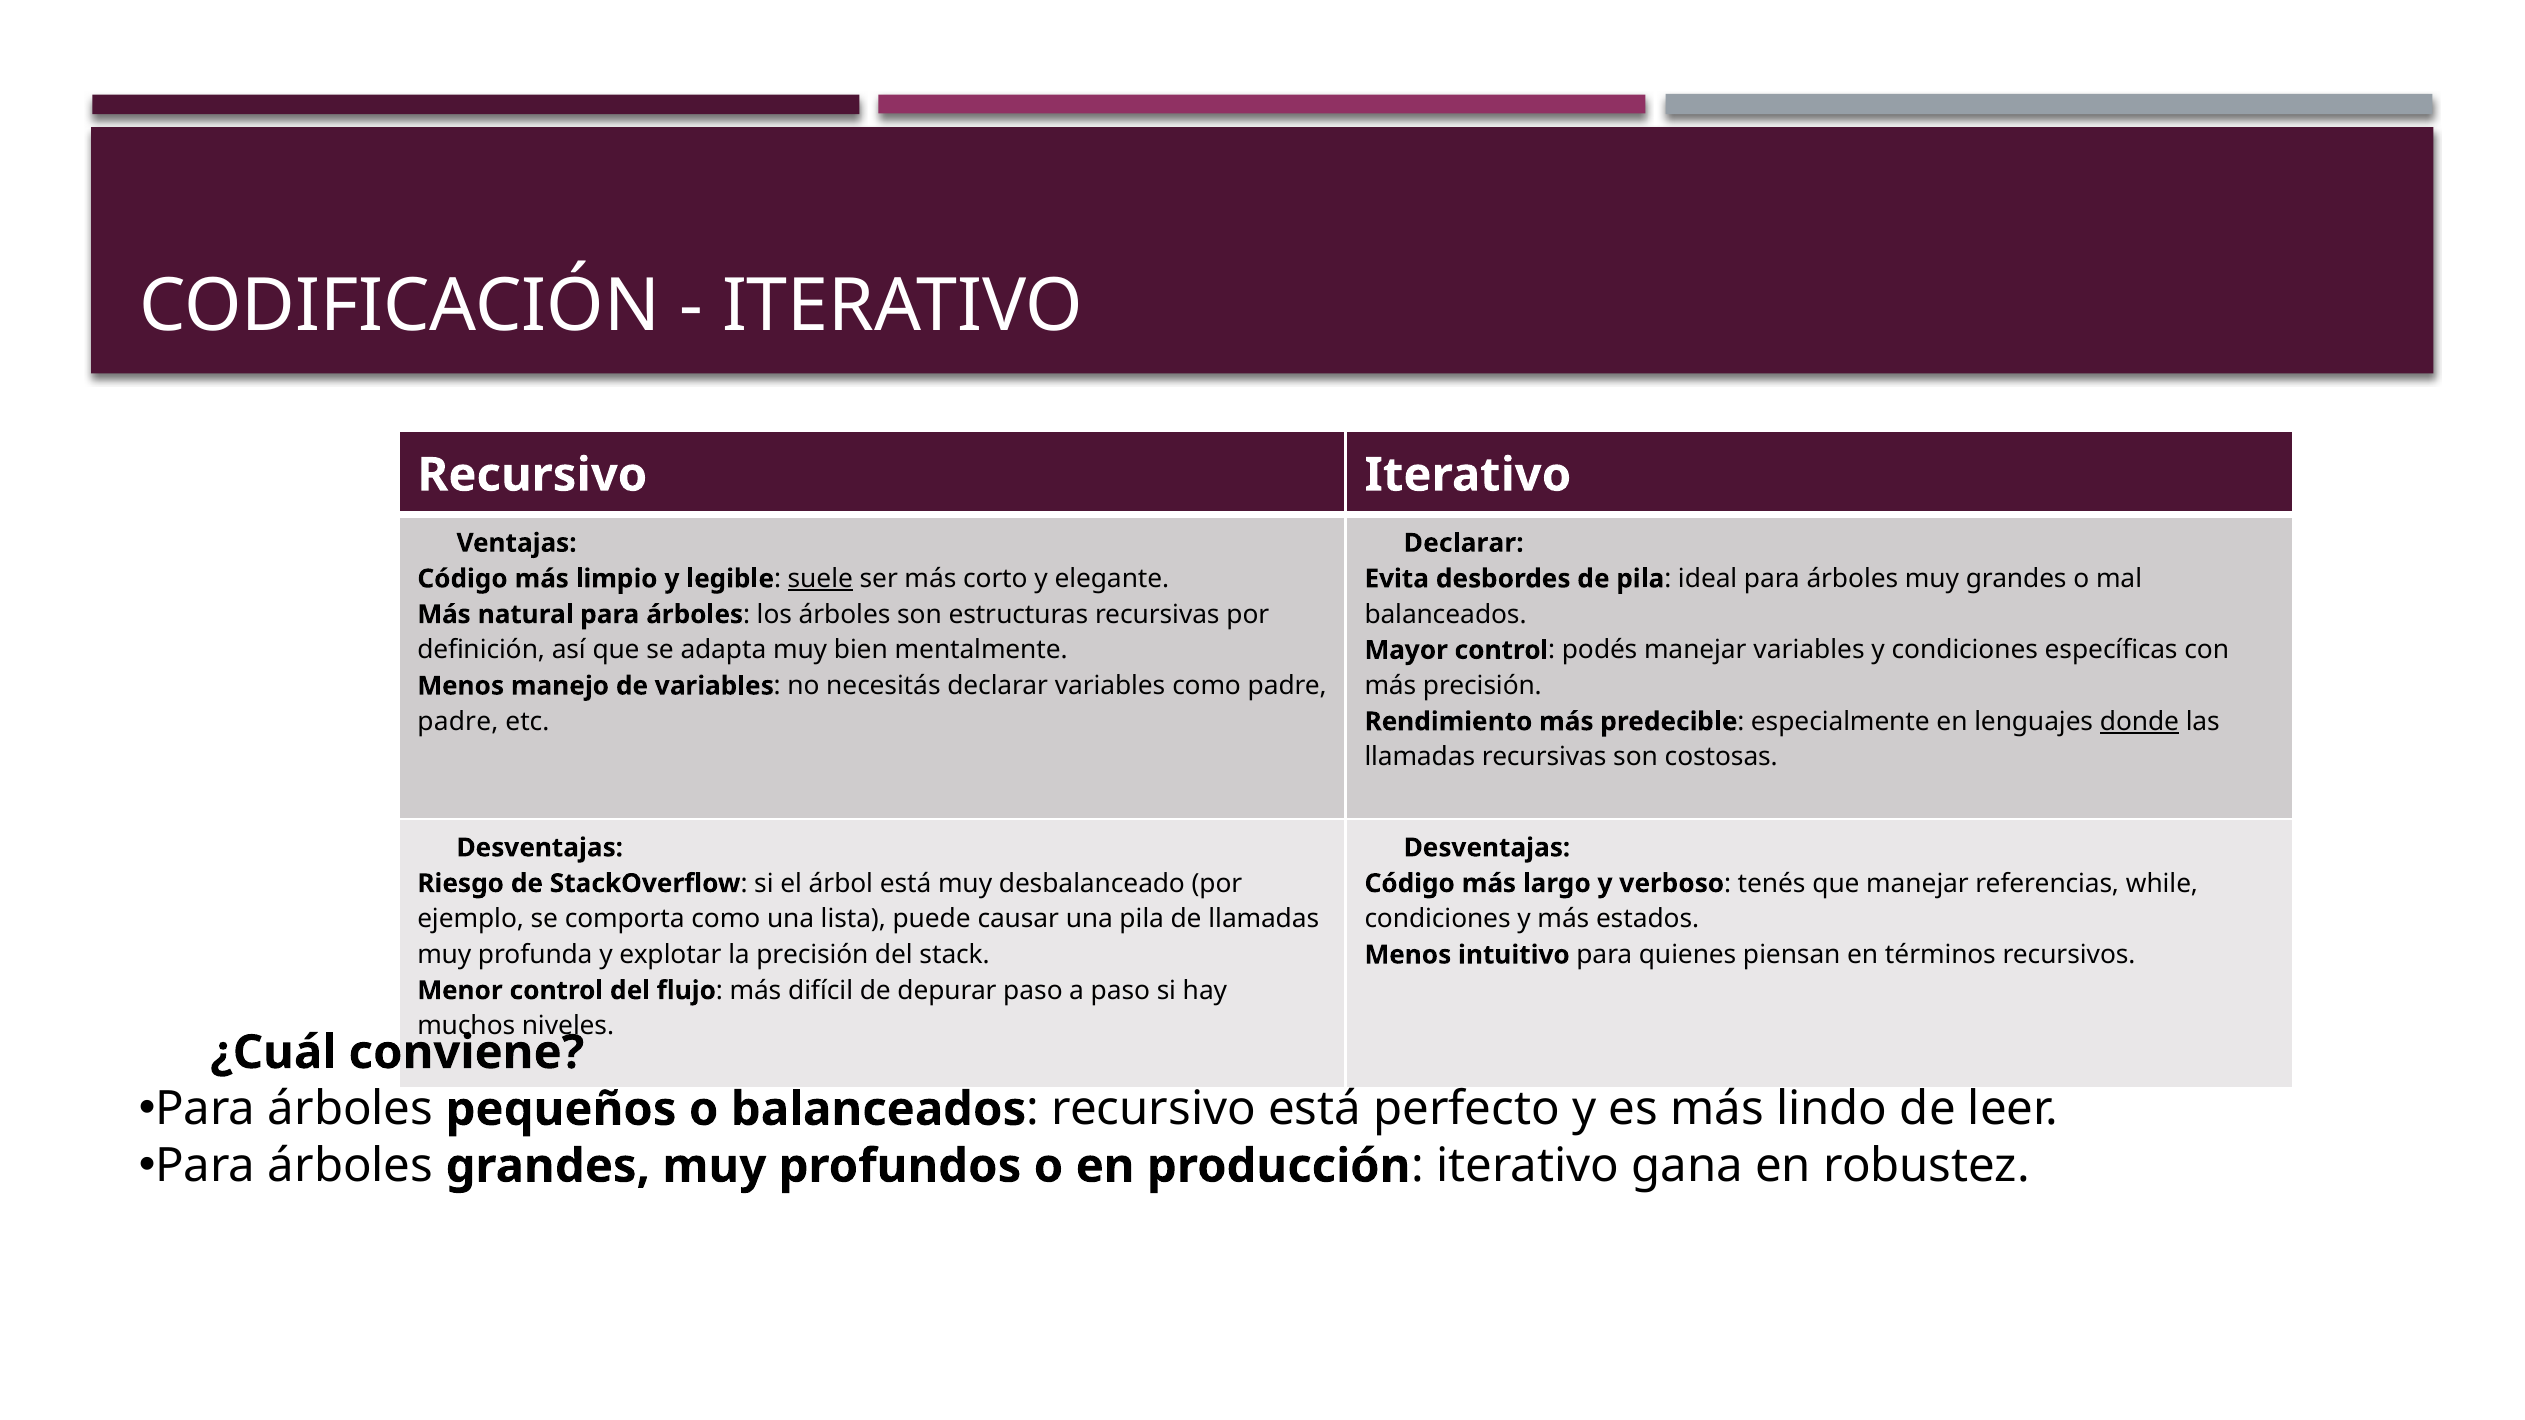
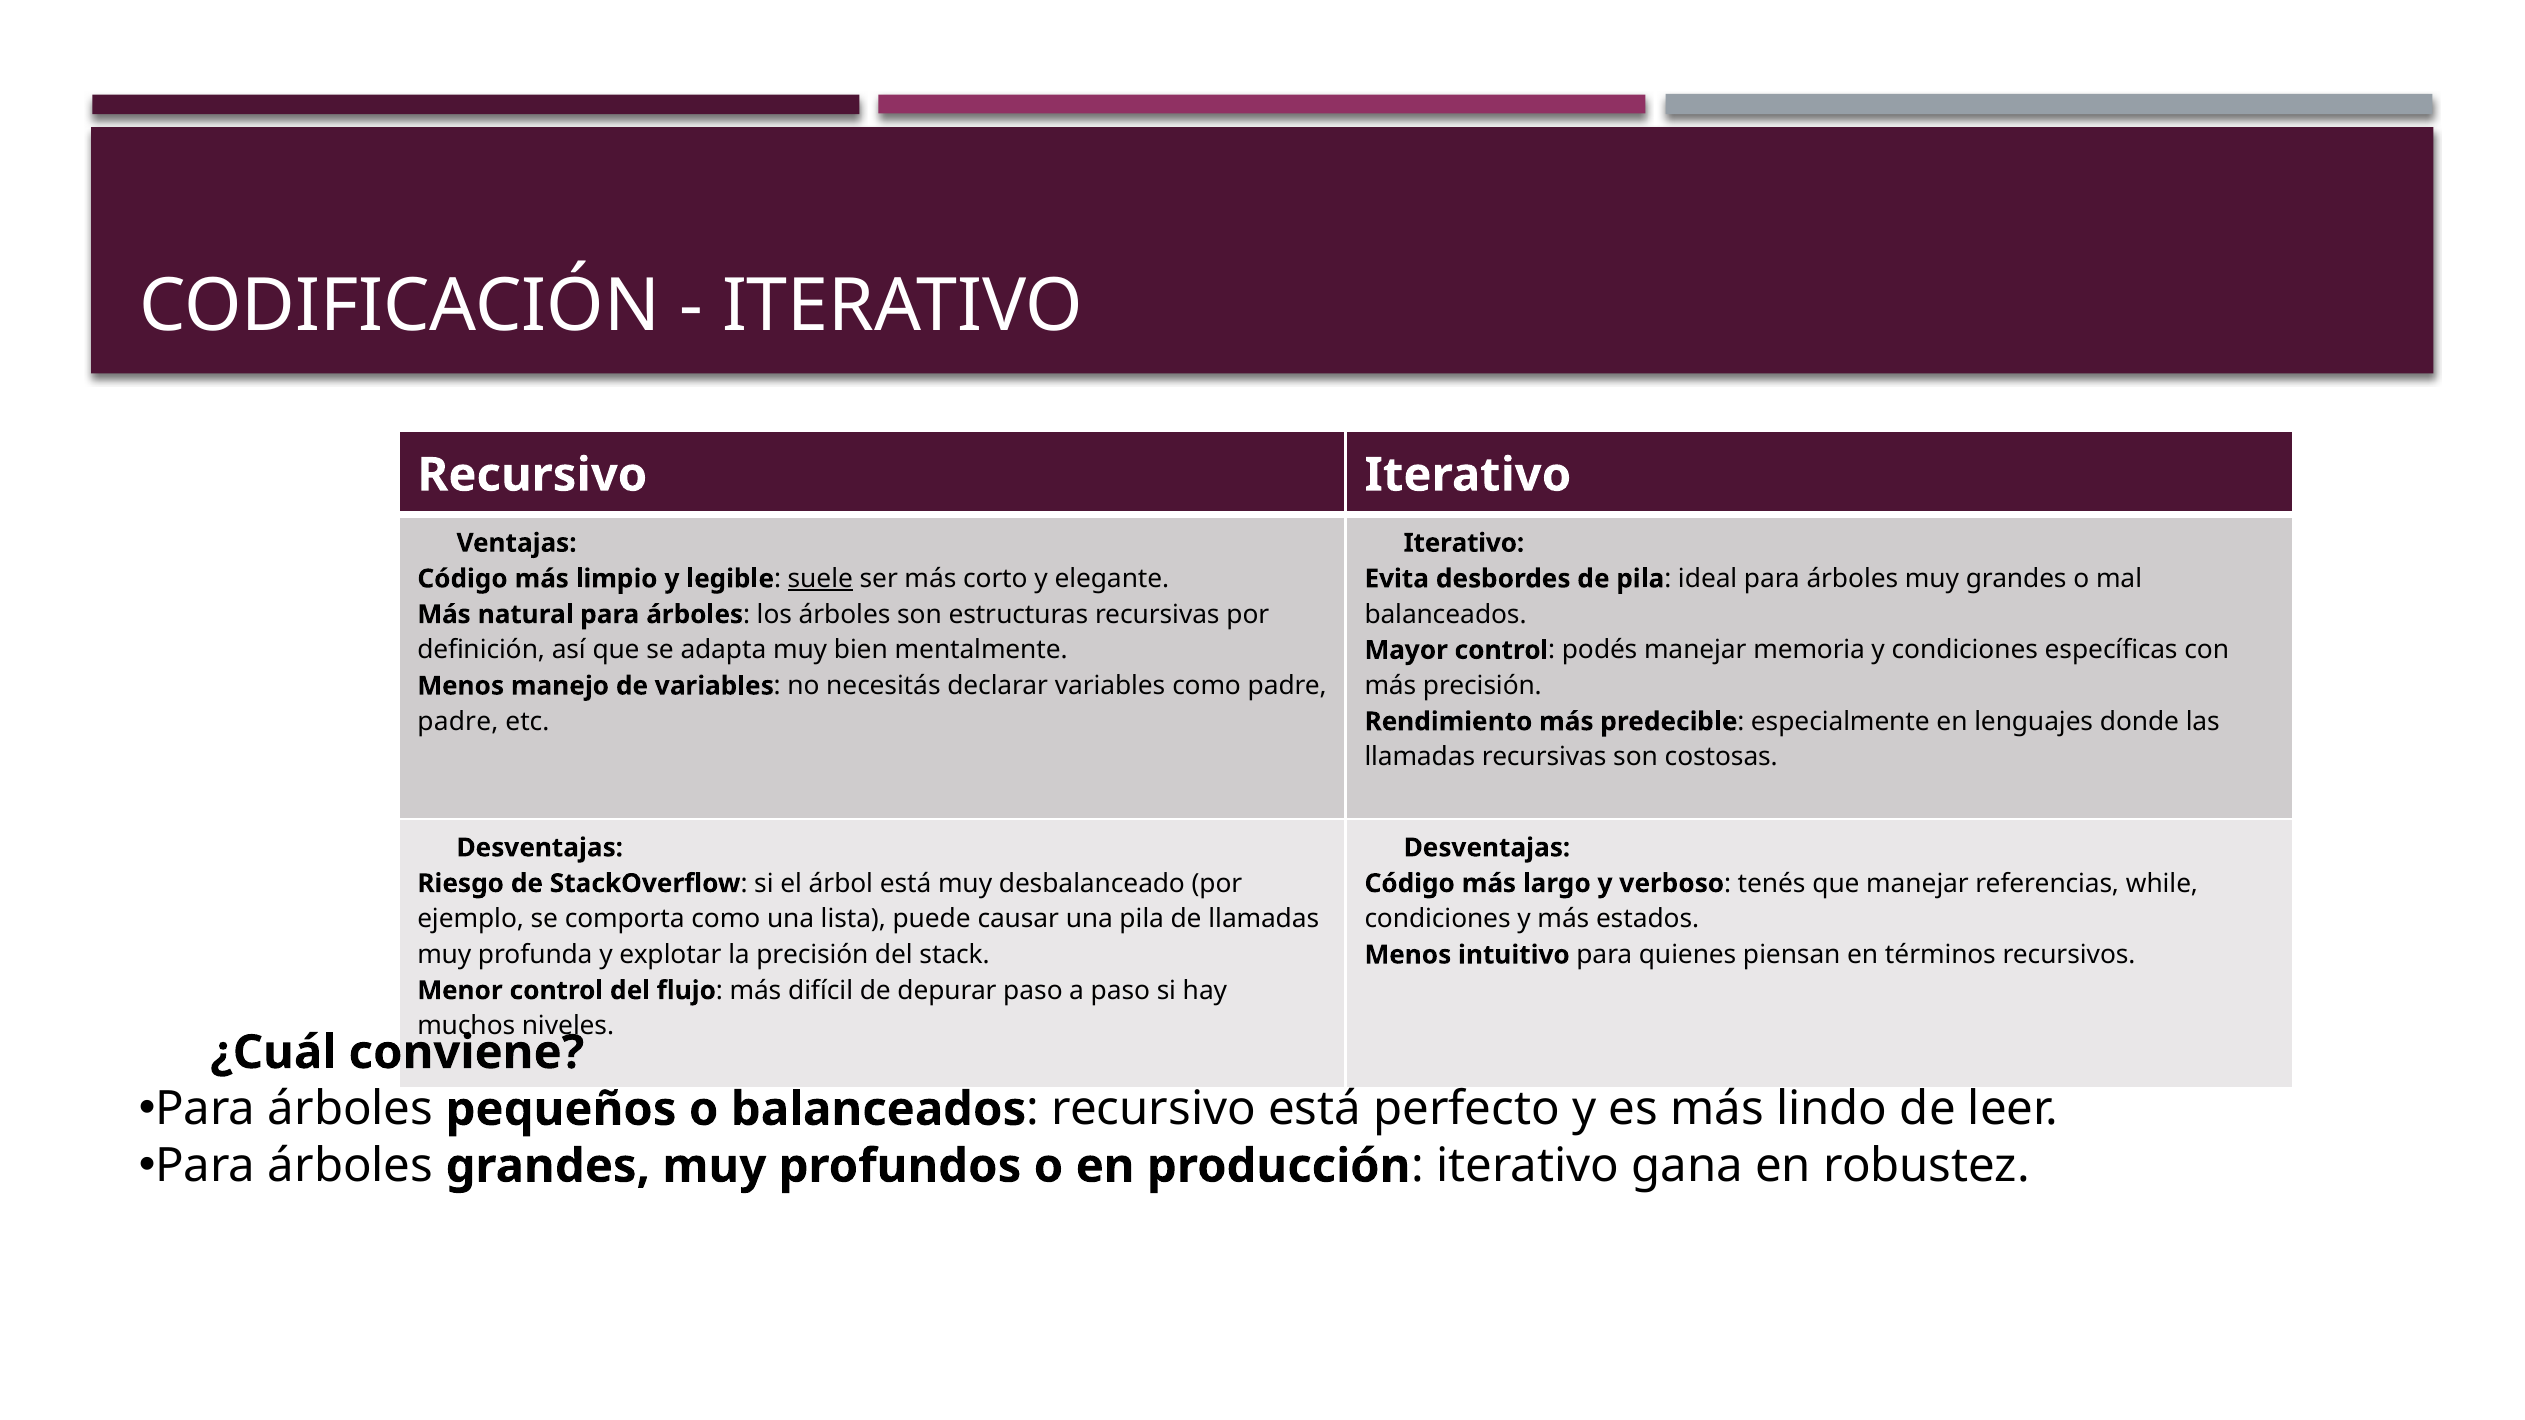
Declarar at (1464, 543): Declarar -> Iterativo
manejar variables: variables -> memoria
donde underline: present -> none
